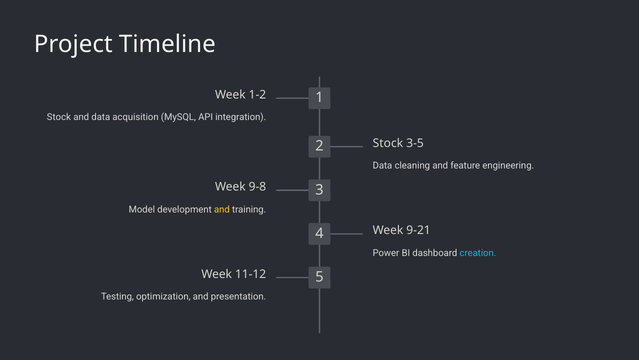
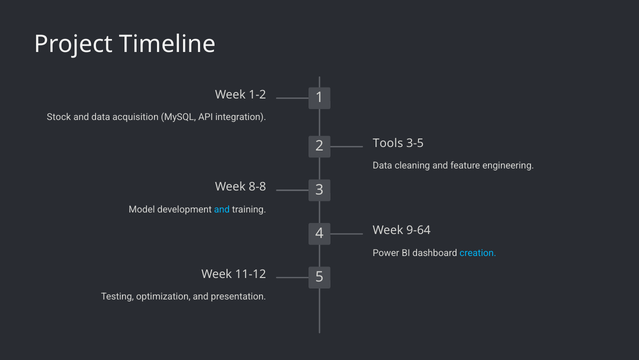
2 Stock: Stock -> Tools
9-8: 9-8 -> 8-8
and at (222, 209) colour: yellow -> light blue
9-21: 9-21 -> 9-64
